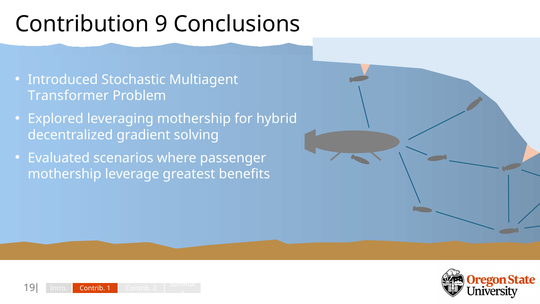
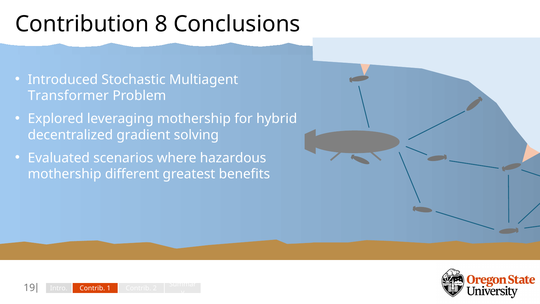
9: 9 -> 8
passenger: passenger -> hazardous
leverage: leverage -> different
